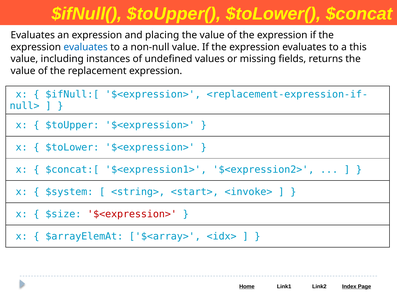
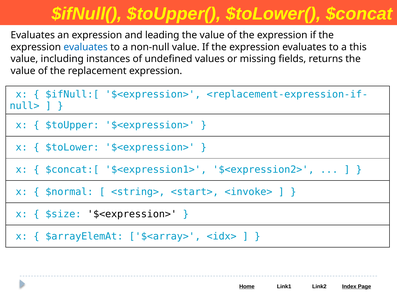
placing: placing -> leading
$system: $system -> $normal
$<expression> at (132, 214) colour: red -> black
